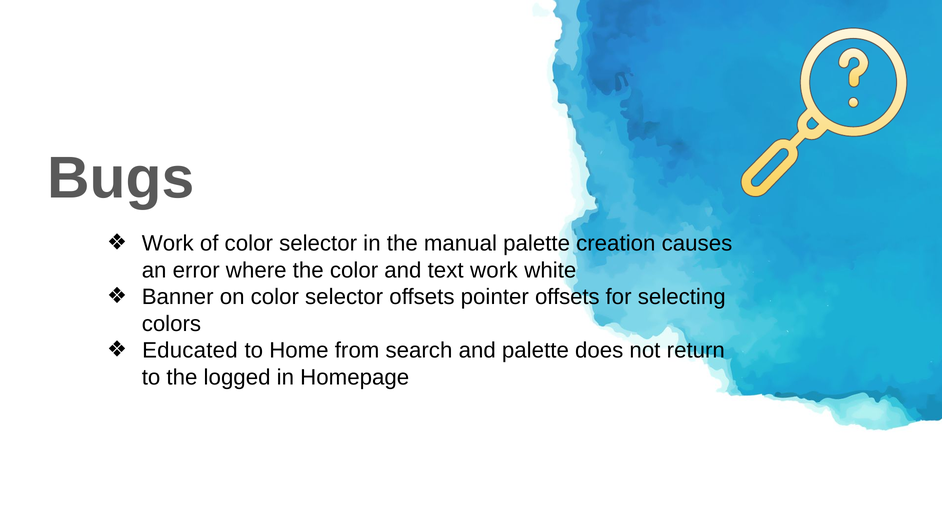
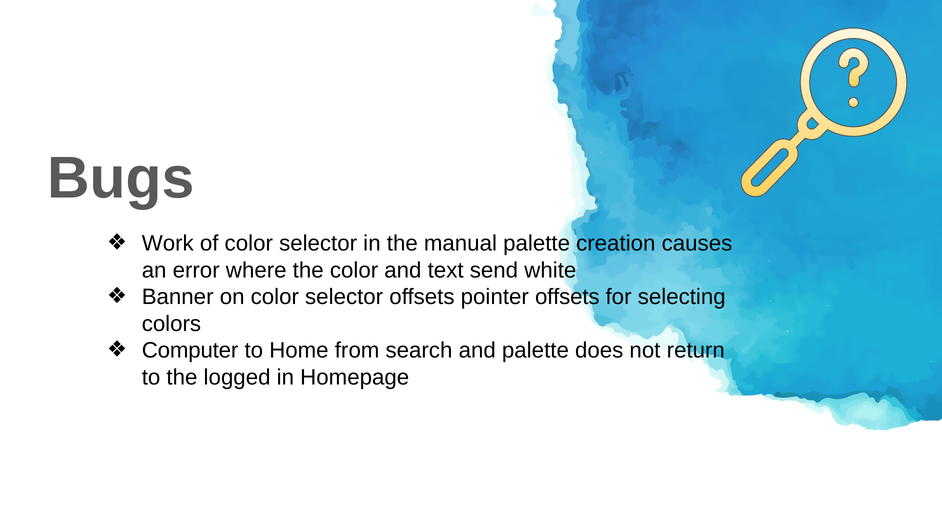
text work: work -> send
Educated: Educated -> Computer
